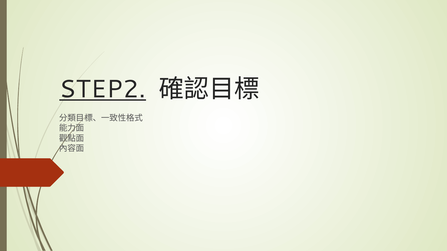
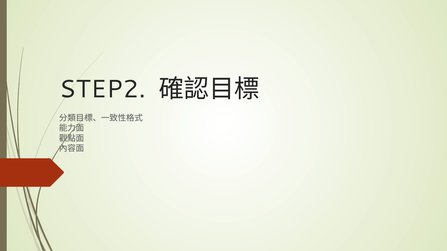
STEP2 underline: present -> none
